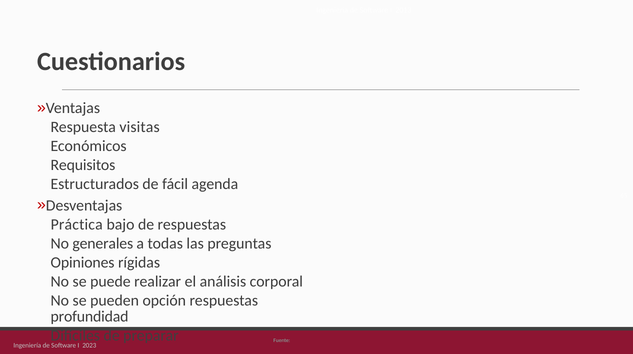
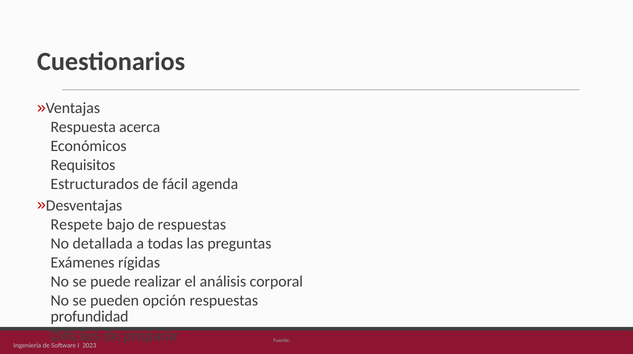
visitas: visitas -> acerca
Práctica: Práctica -> Respete
generales: generales -> detallada
Opiniones: Opiniones -> Exámenes
